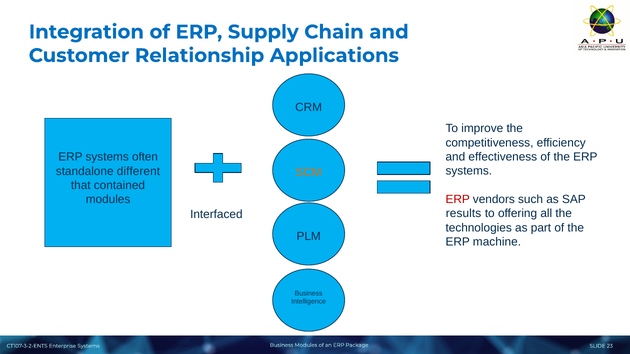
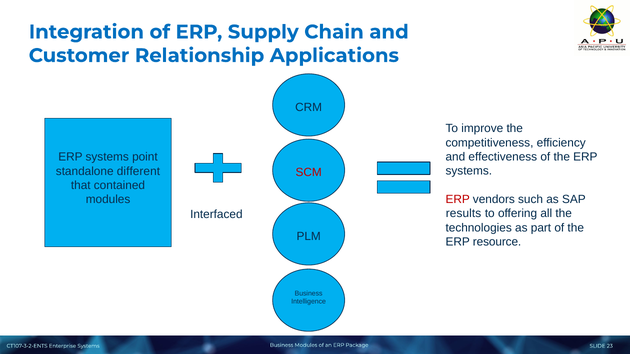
often: often -> point
SCM colour: orange -> red
machine: machine -> resource
